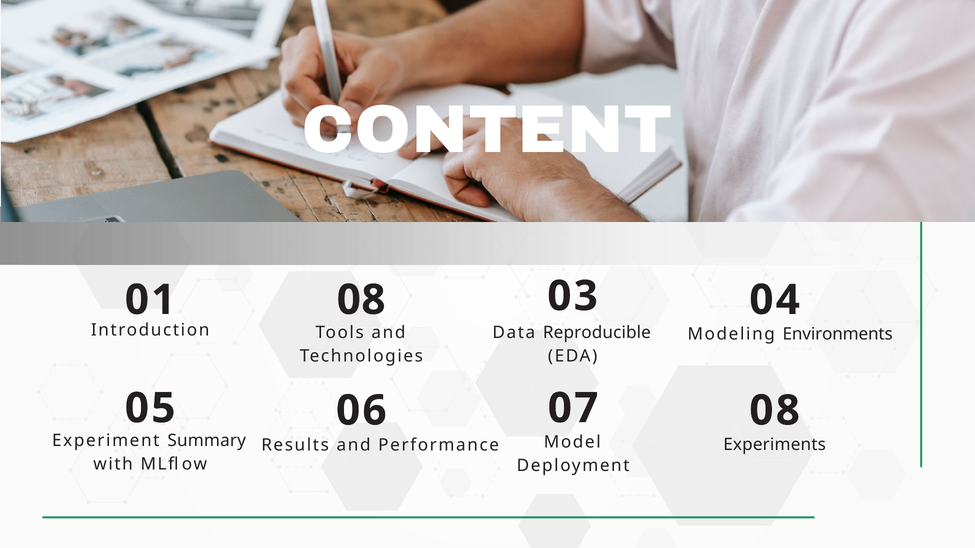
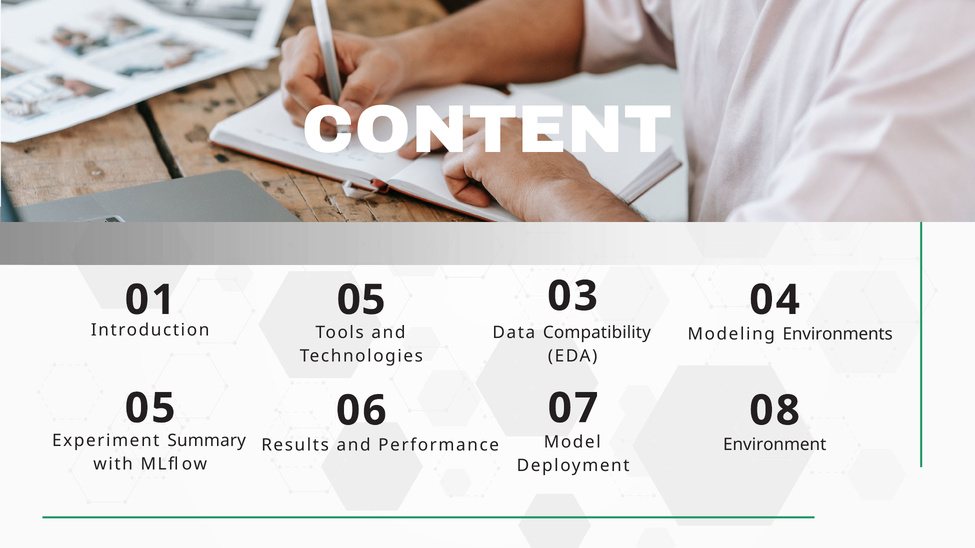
Introduction 08: 08 -> 05
Reproducible: Reproducible -> Compatibility
Experiments: Experiments -> Environment
